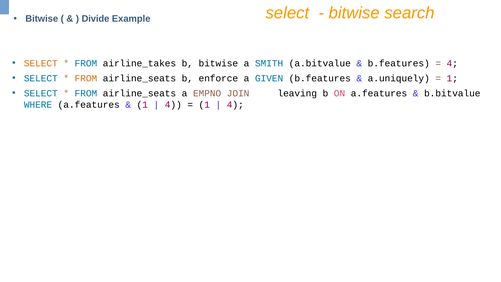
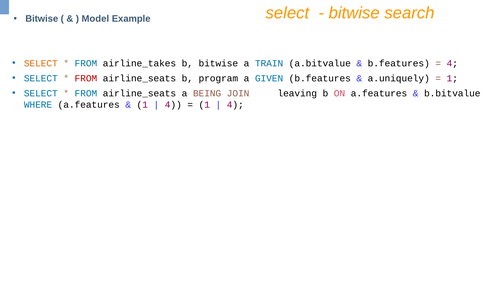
Divide: Divide -> Model
SMITH: SMITH -> TRAIN
FROM at (86, 78) colour: orange -> red
enforce: enforce -> program
EMPNO: EMPNO -> BEING
